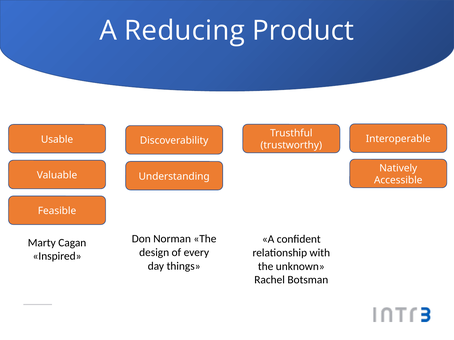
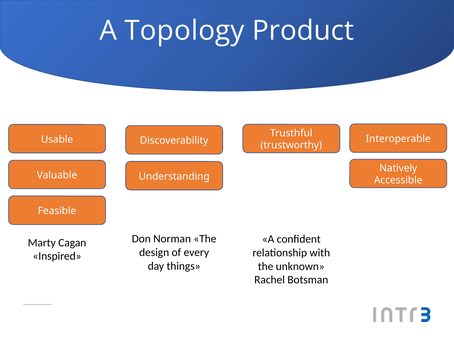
Reducing: Reducing -> Topology
